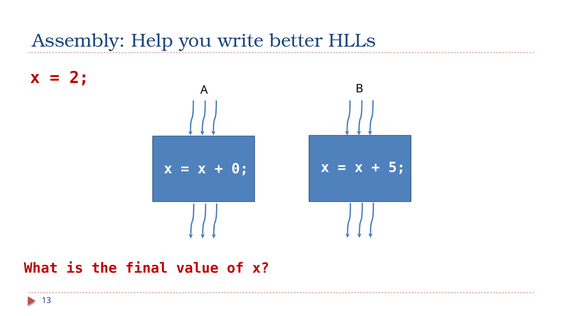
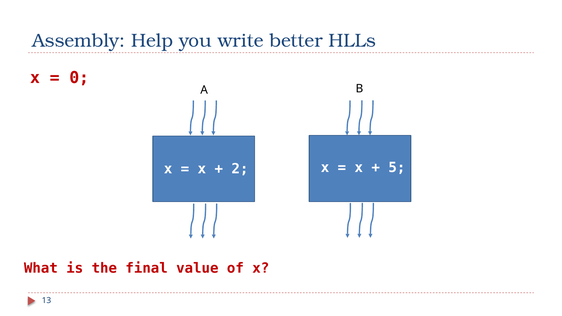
2: 2 -> 0
0: 0 -> 2
